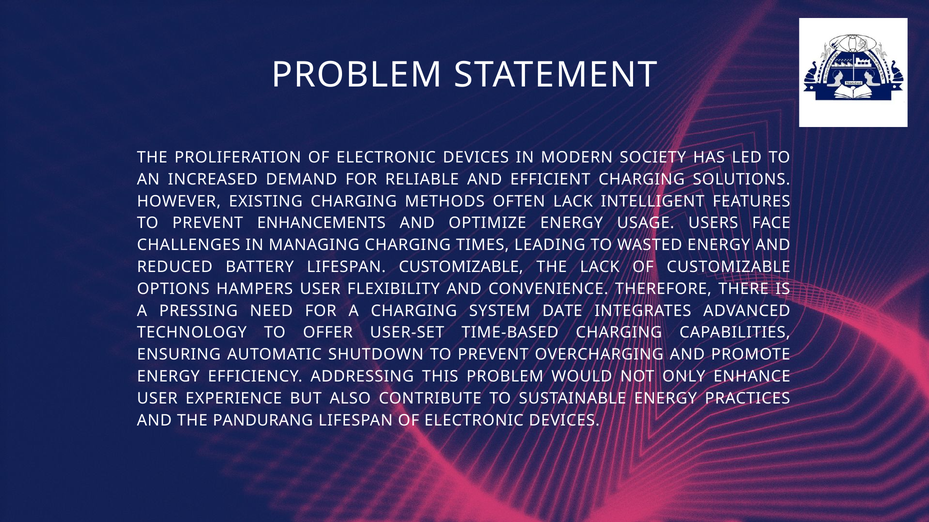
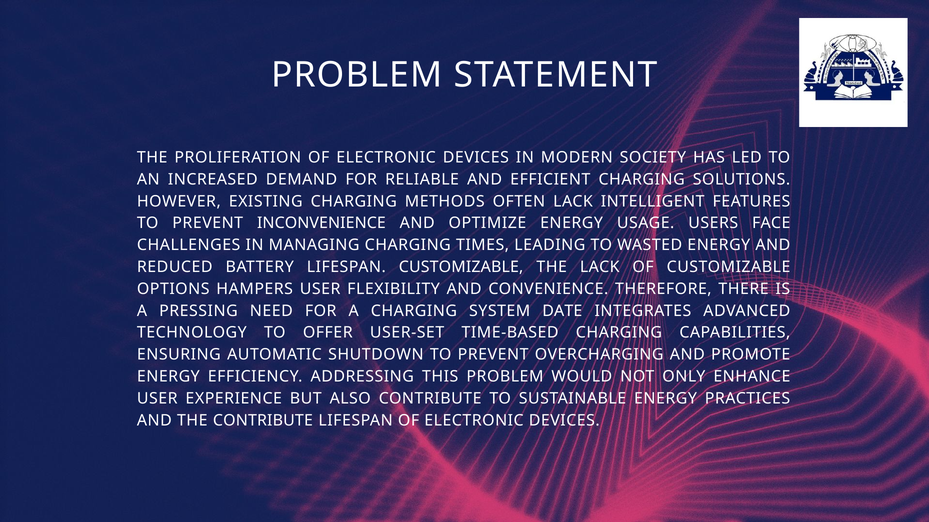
ENHANCEMENTS: ENHANCEMENTS -> INCONVENIENCE
THE PANDURANG: PANDURANG -> CONTRIBUTE
